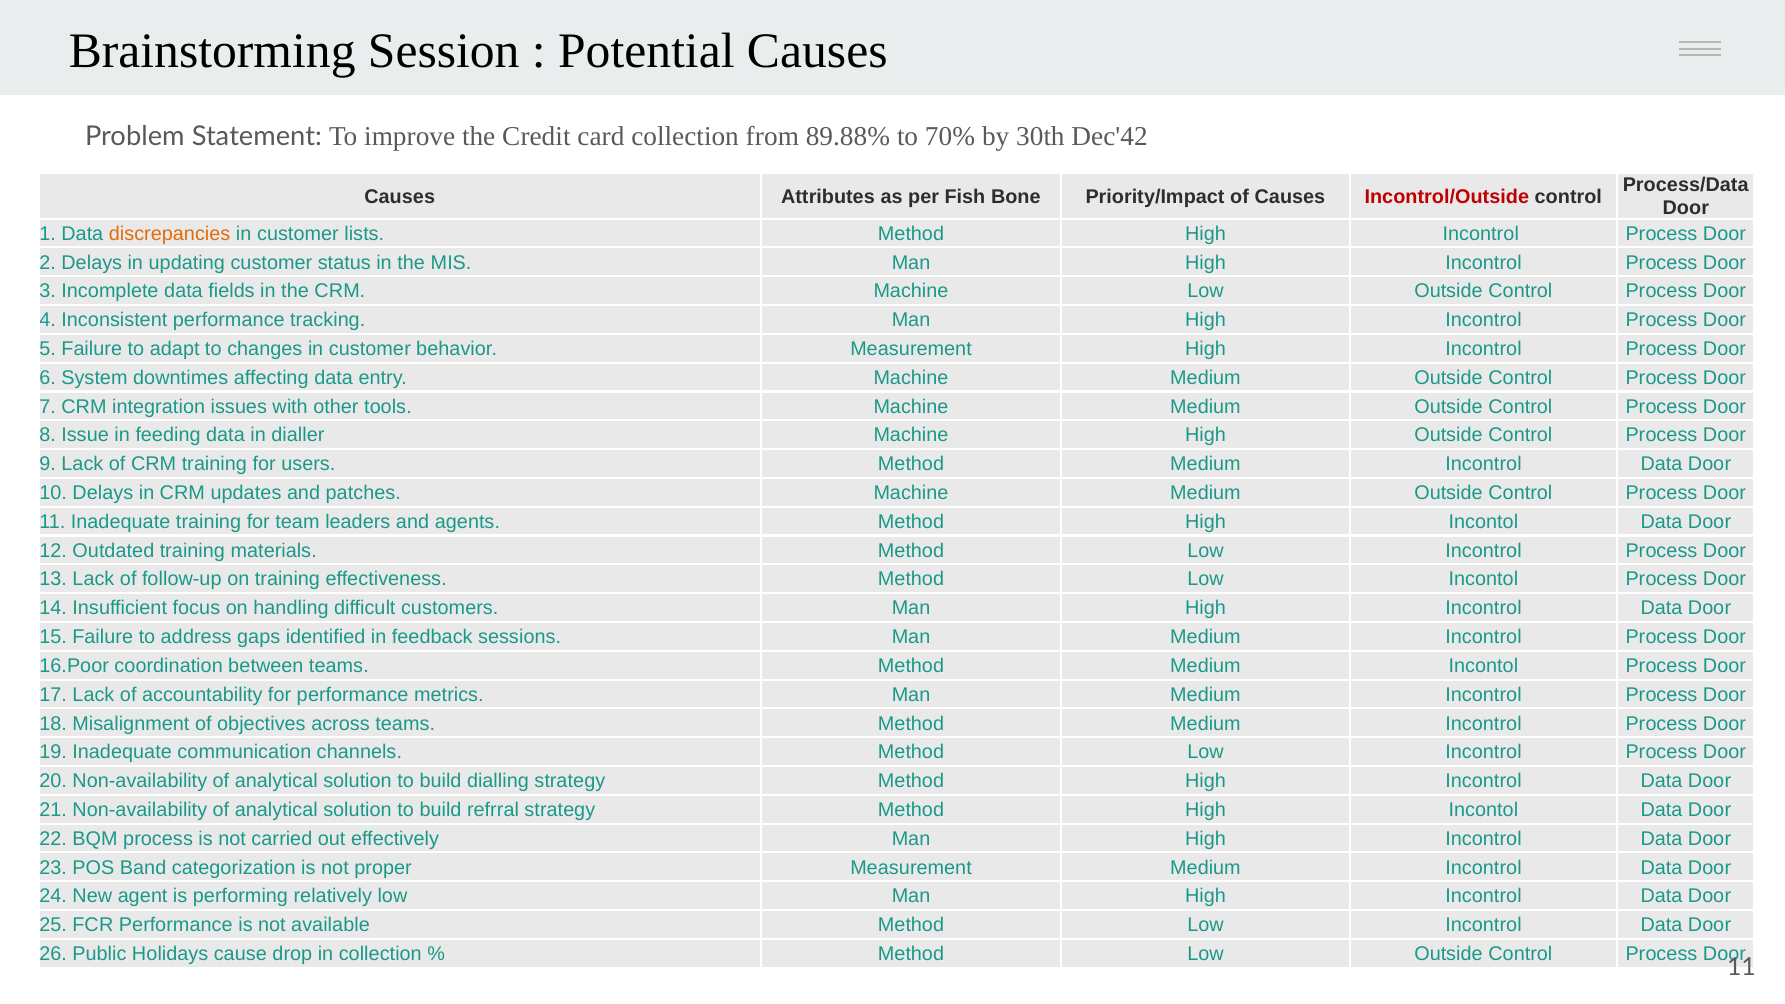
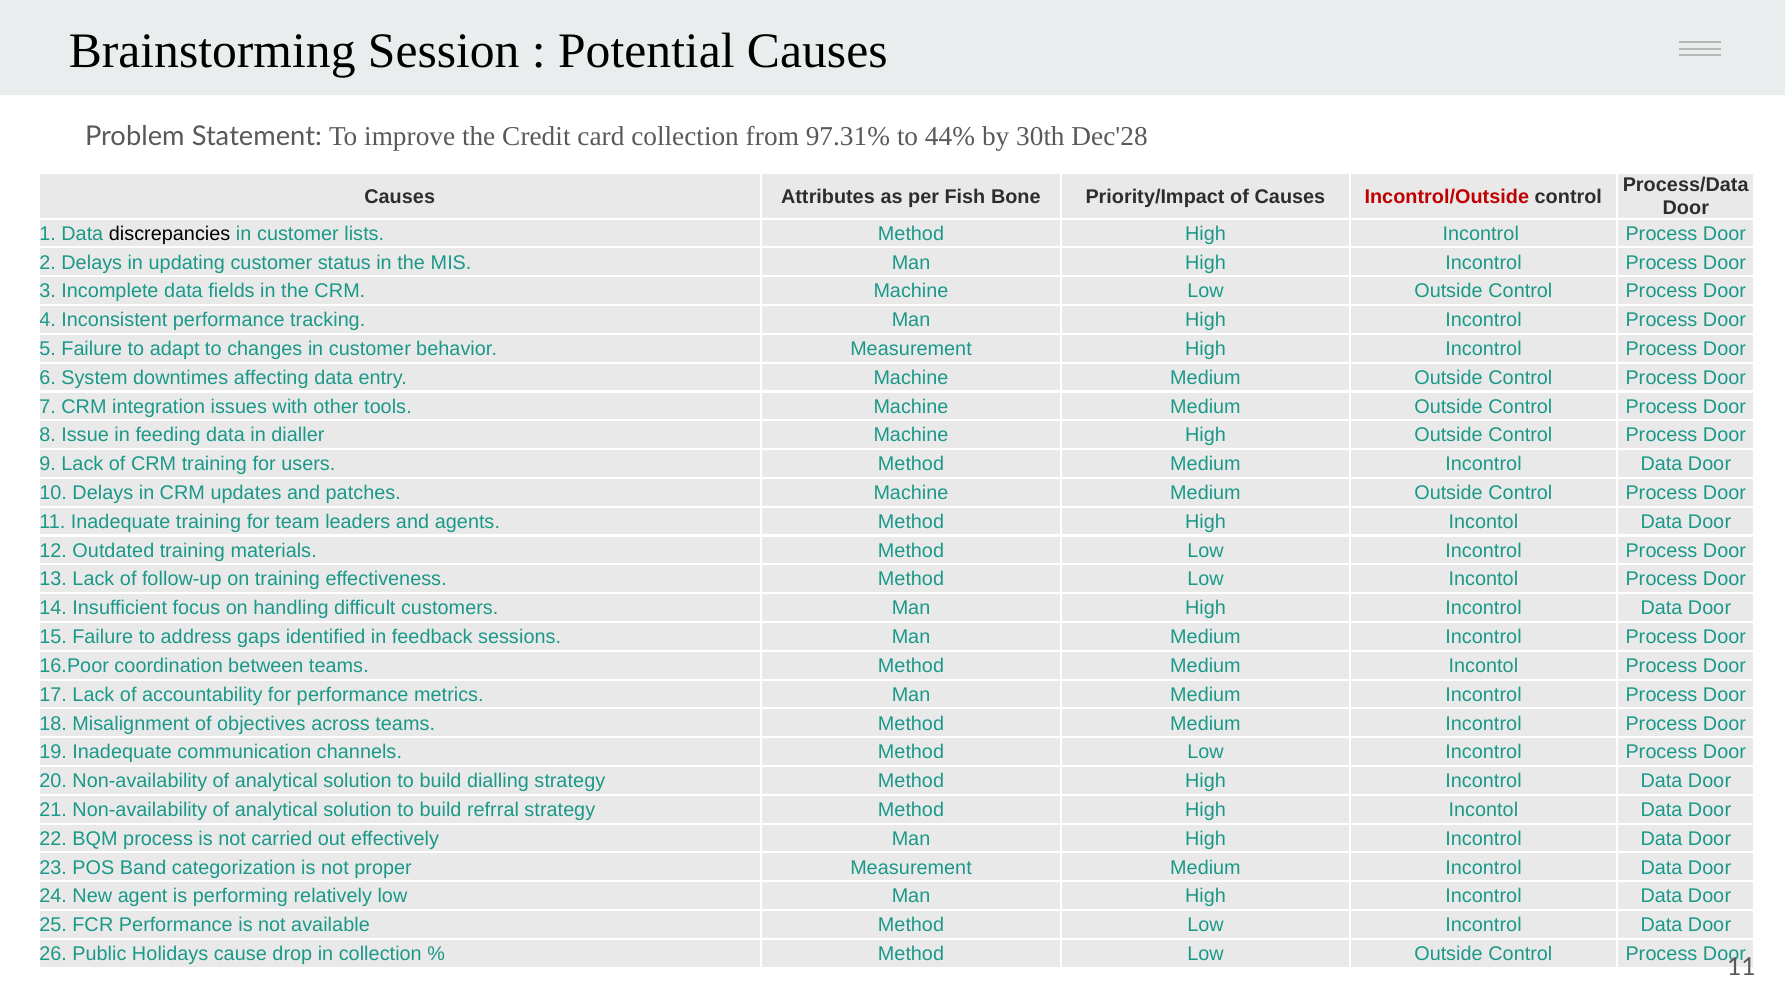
89.88%: 89.88% -> 97.31%
70%: 70% -> 44%
Dec'42: Dec'42 -> Dec'28
discrepancies colour: orange -> black
